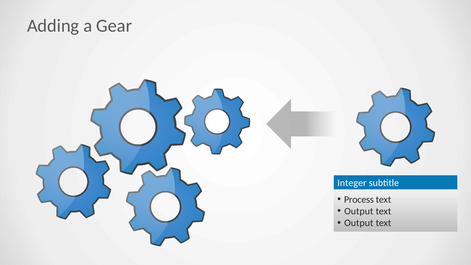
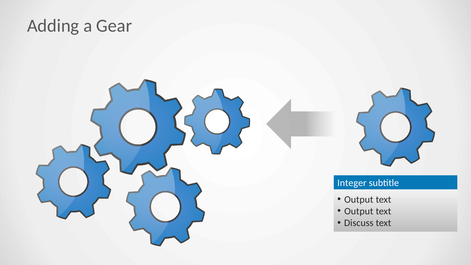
Process at (359, 199): Process -> Output
Output at (359, 223): Output -> Discuss
